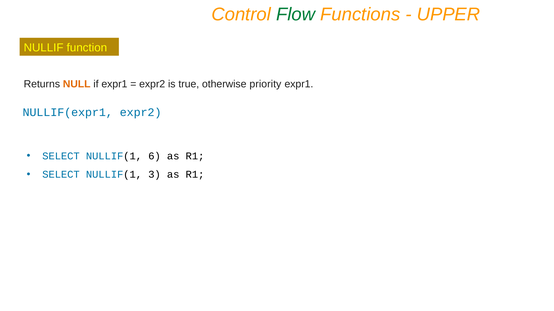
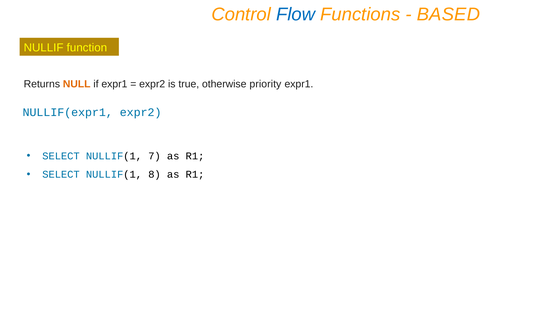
Flow colour: green -> blue
UPPER: UPPER -> BASED
6: 6 -> 7
3: 3 -> 8
